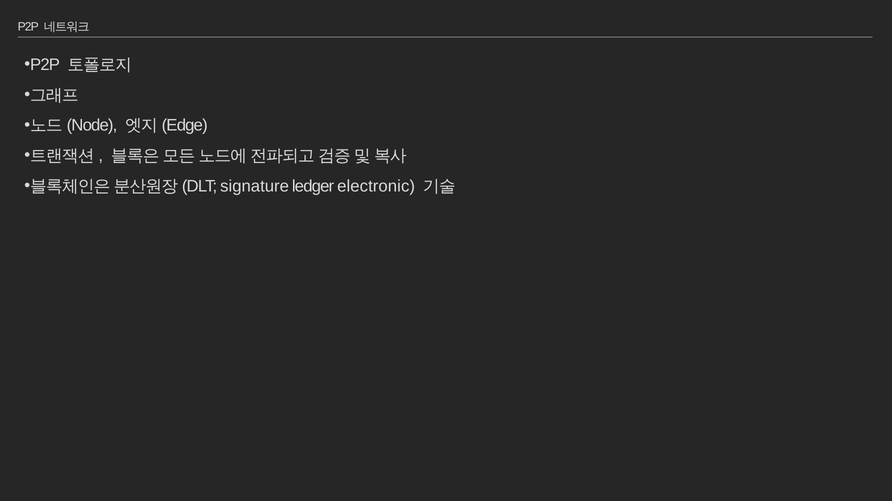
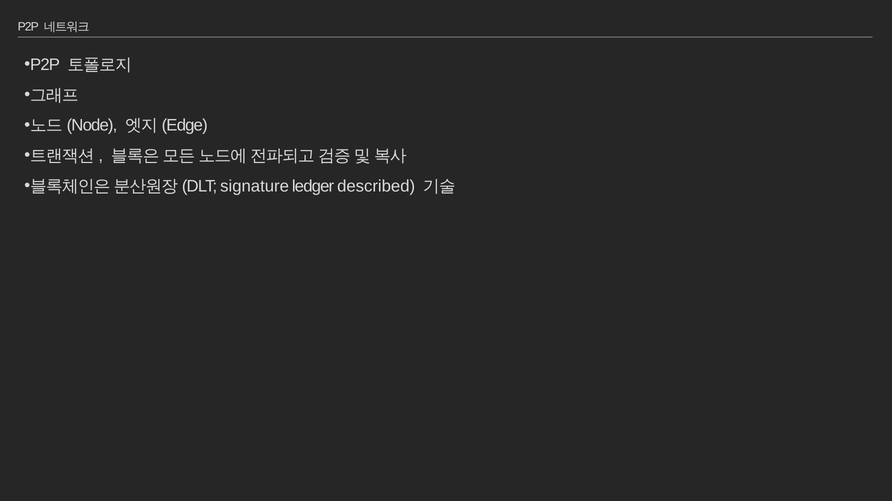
electronic: electronic -> described
